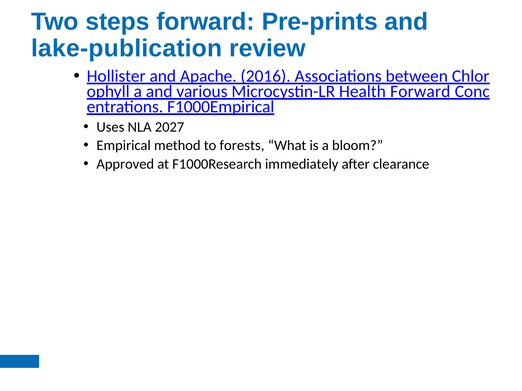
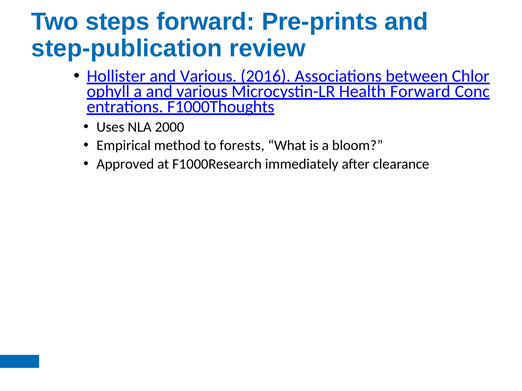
lake-publication: lake-publication -> step-publication
Hollister and Apache: Apache -> Various
F1000Empirical: F1000Empirical -> F1000Thoughts
2027: 2027 -> 2000
